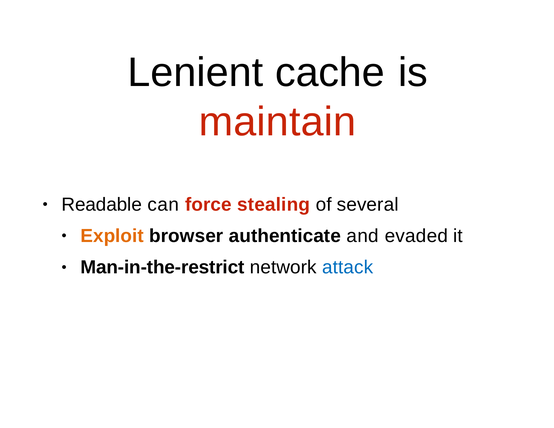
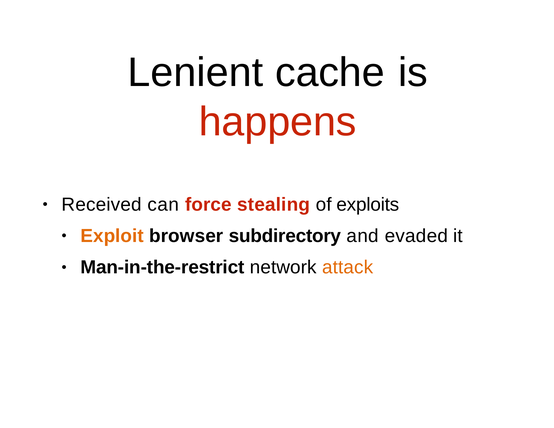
maintain: maintain -> happens
Readable: Readable -> Received
several: several -> exploits
authenticate: authenticate -> subdirectory
attack colour: blue -> orange
